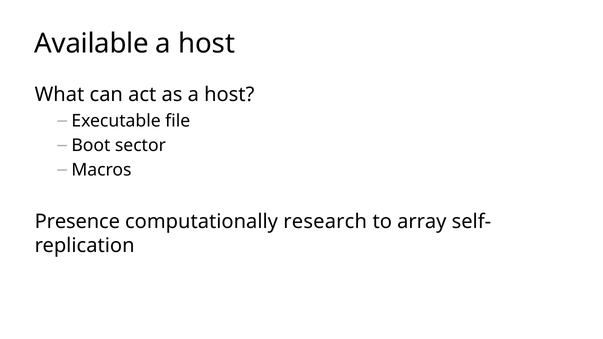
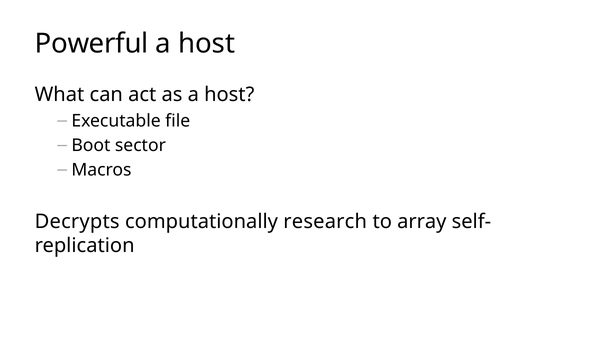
Available: Available -> Powerful
Presence: Presence -> Decrypts
